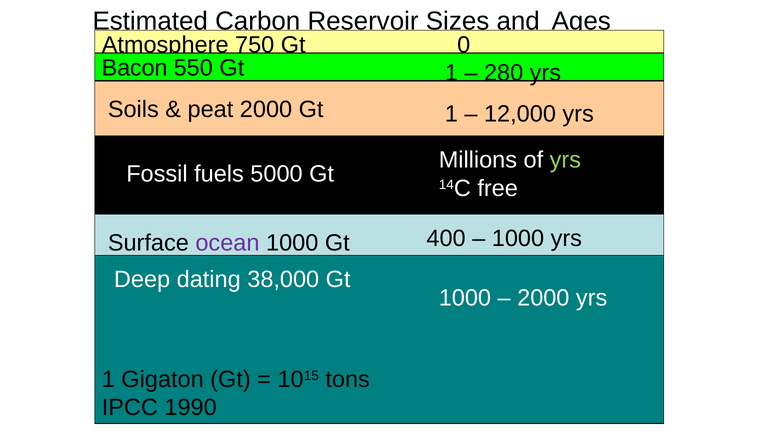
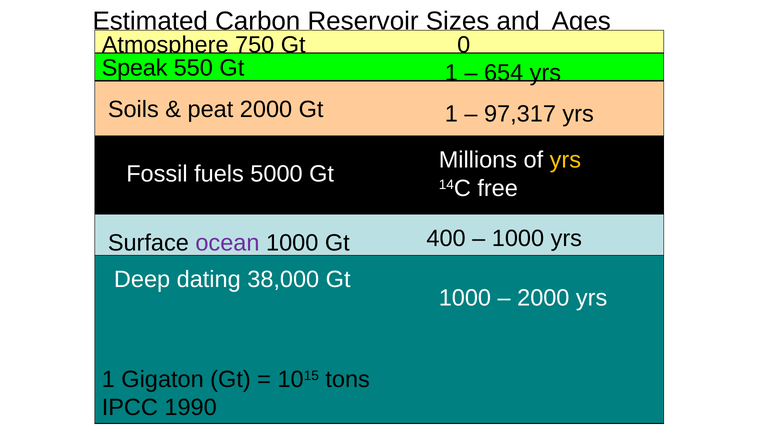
Bacon: Bacon -> Speak
280: 280 -> 654
12,000: 12,000 -> 97,317
yrs at (565, 160) colour: light green -> yellow
